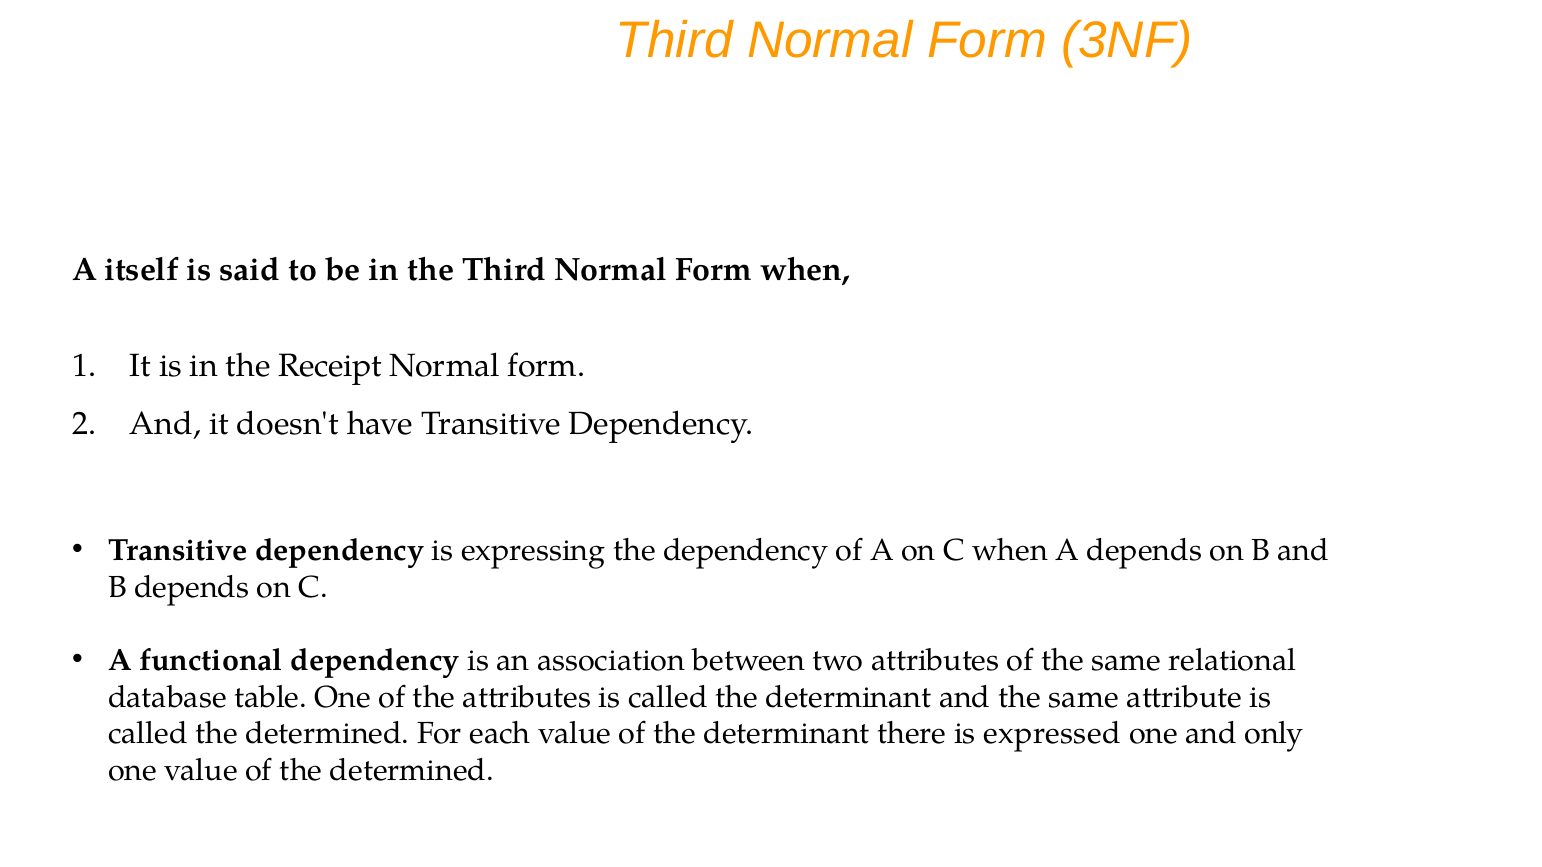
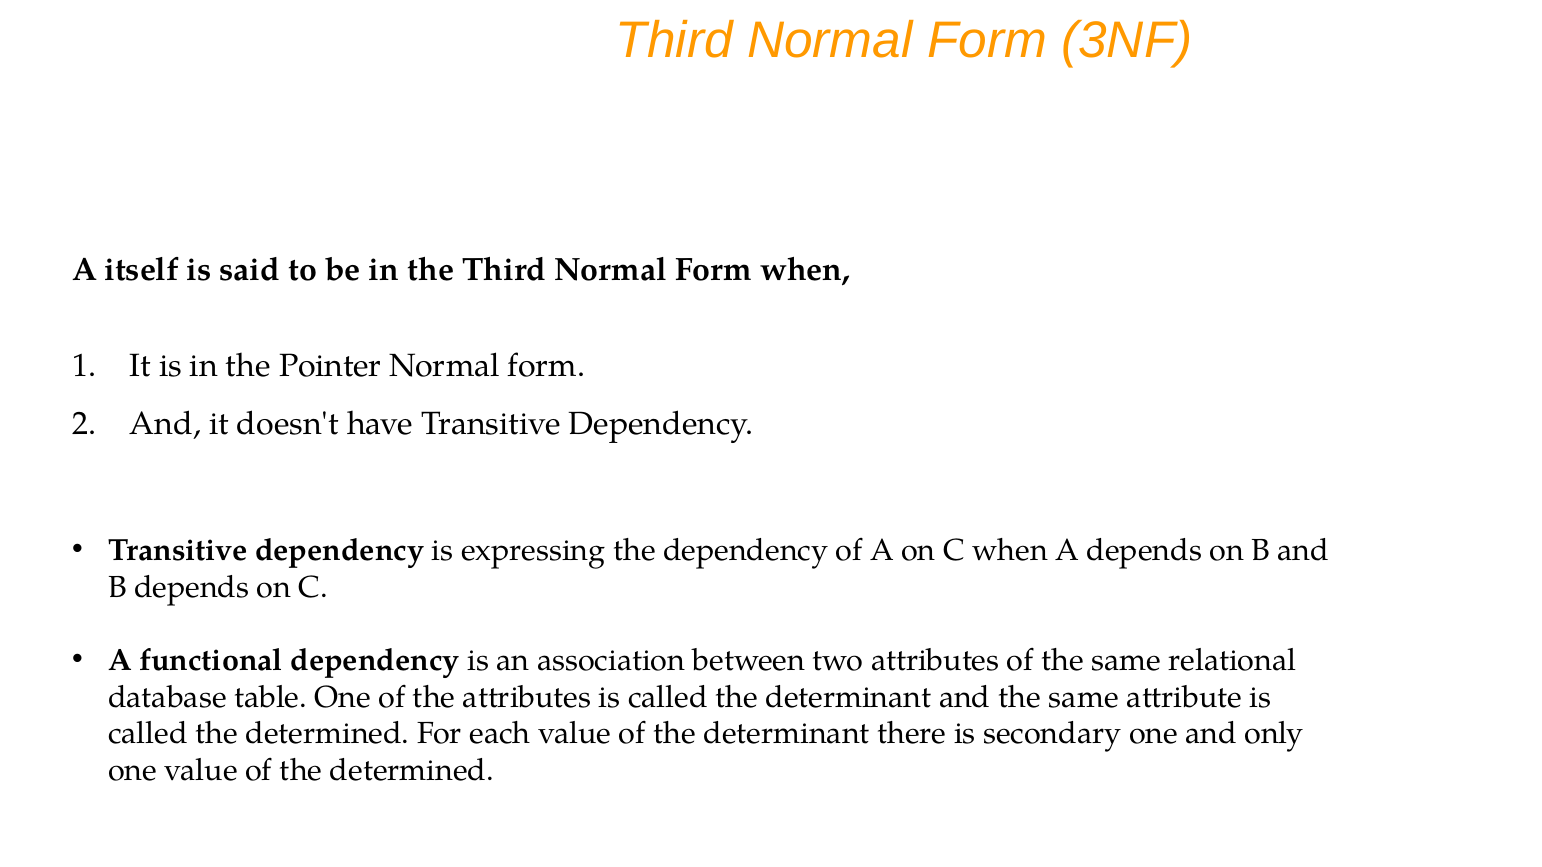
Receipt: Receipt -> Pointer
expressed: expressed -> secondary
